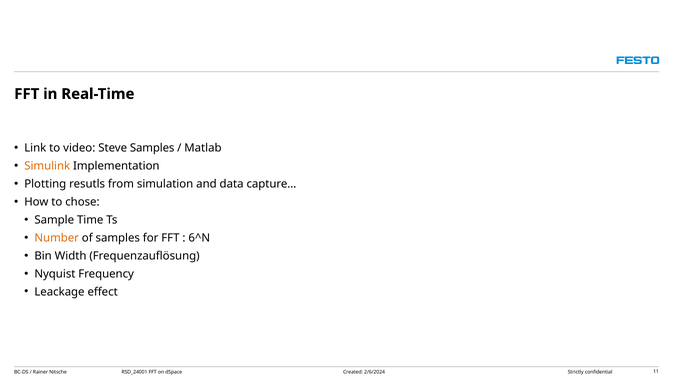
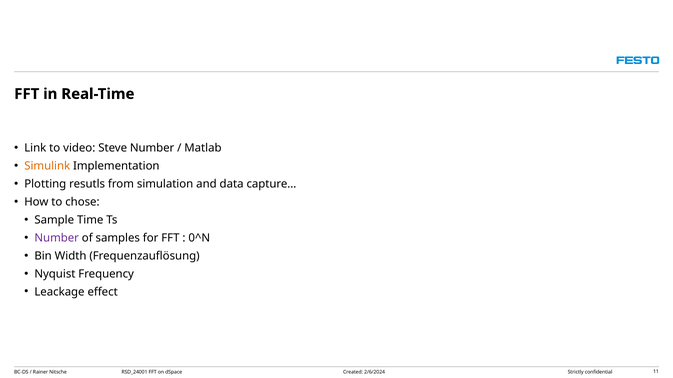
Steve Samples: Samples -> Number
Number at (57, 238) colour: orange -> purple
6^N: 6^N -> 0^N
